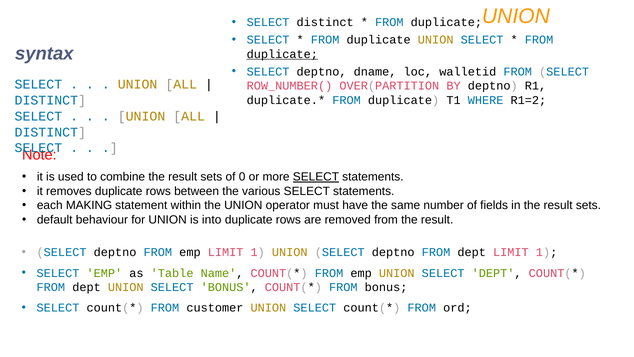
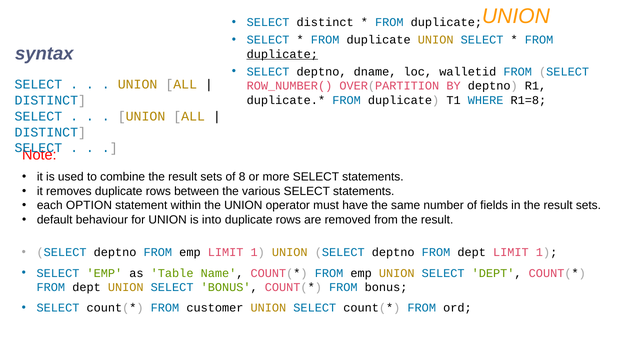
R1=2: R1=2 -> R1=8
0: 0 -> 8
SELECT at (316, 177) underline: present -> none
MAKING: MAKING -> OPTION
